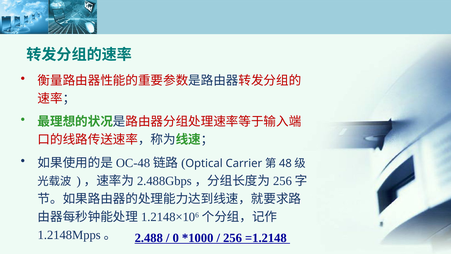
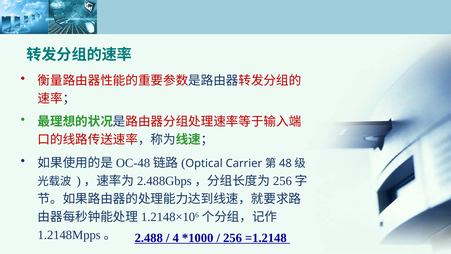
0: 0 -> 4
